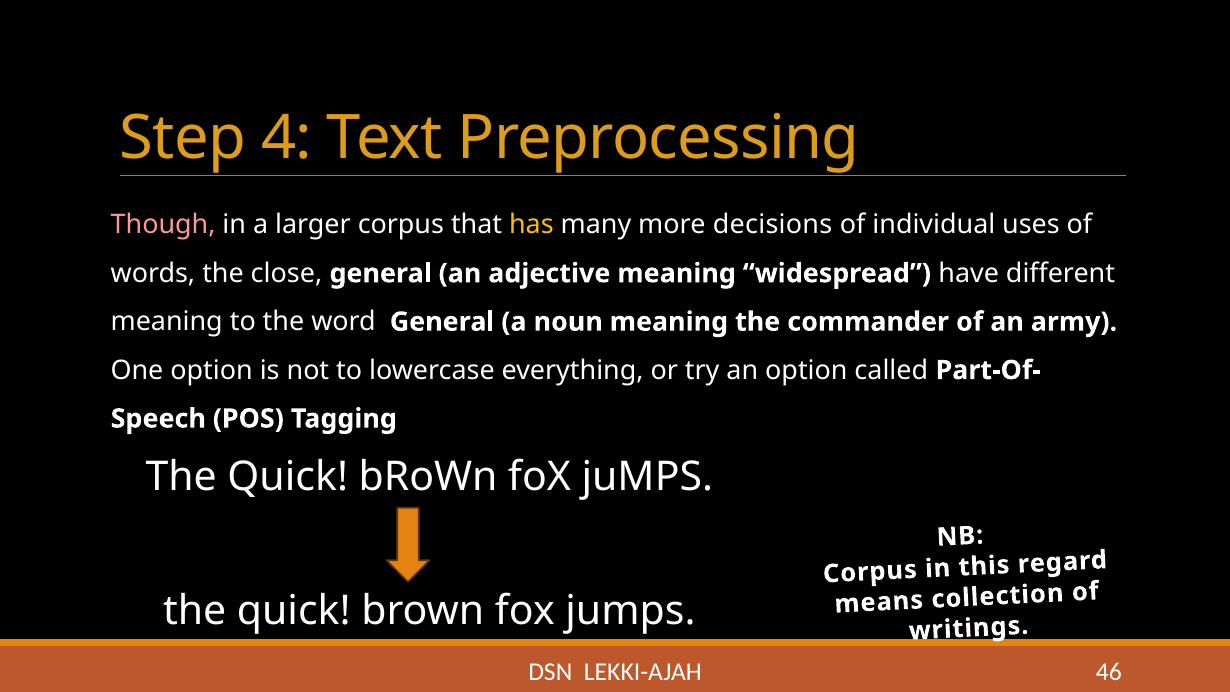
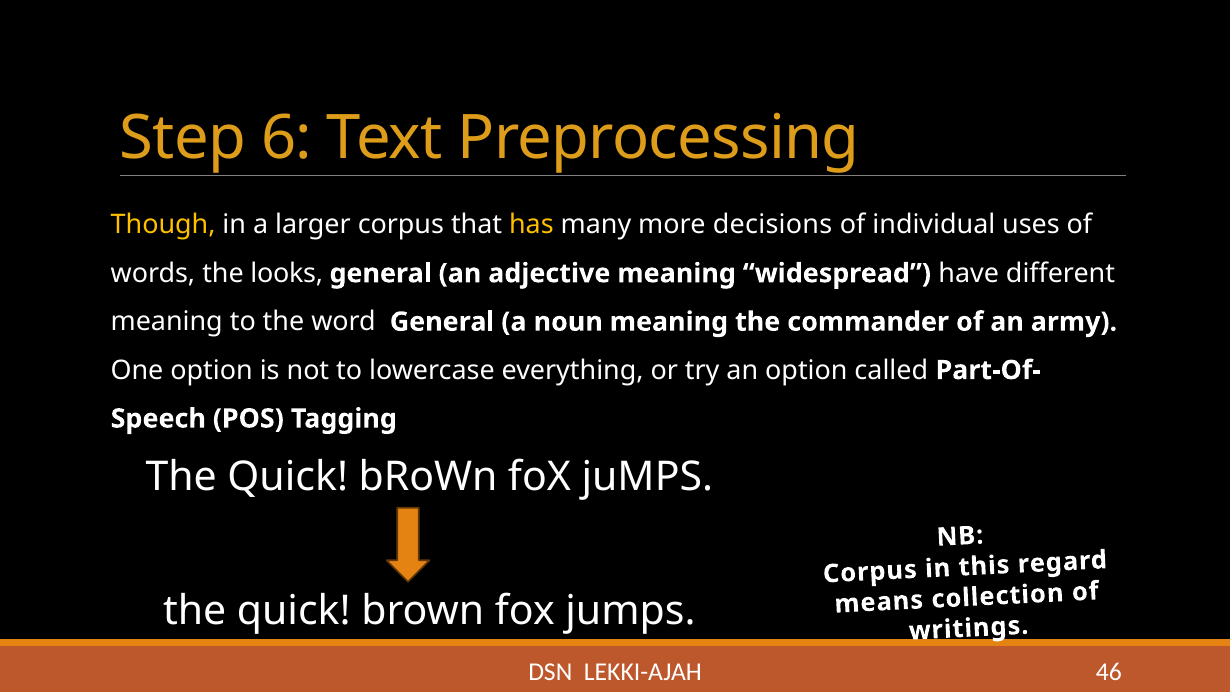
4: 4 -> 6
Though colour: pink -> yellow
close: close -> looks
